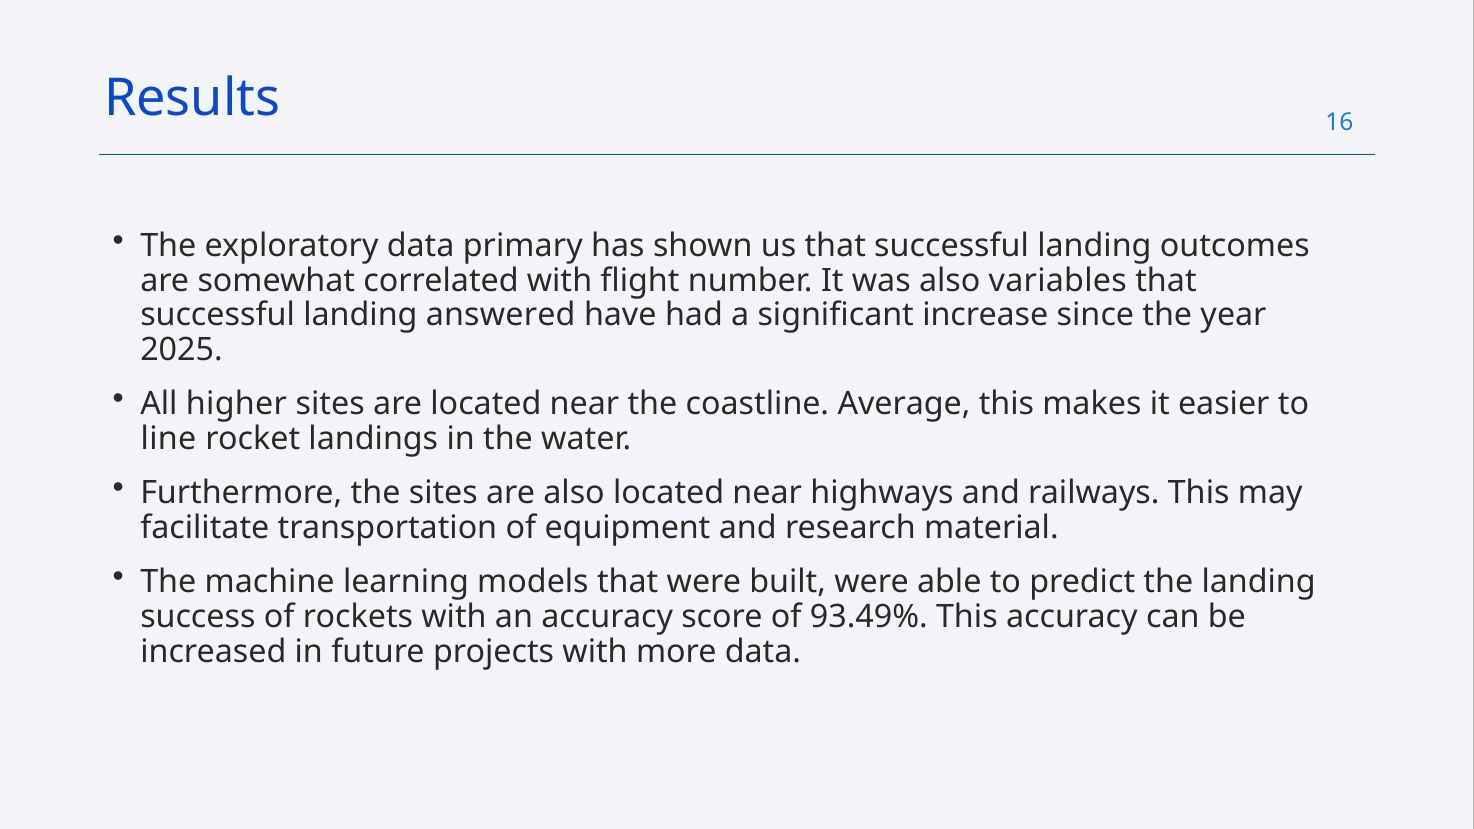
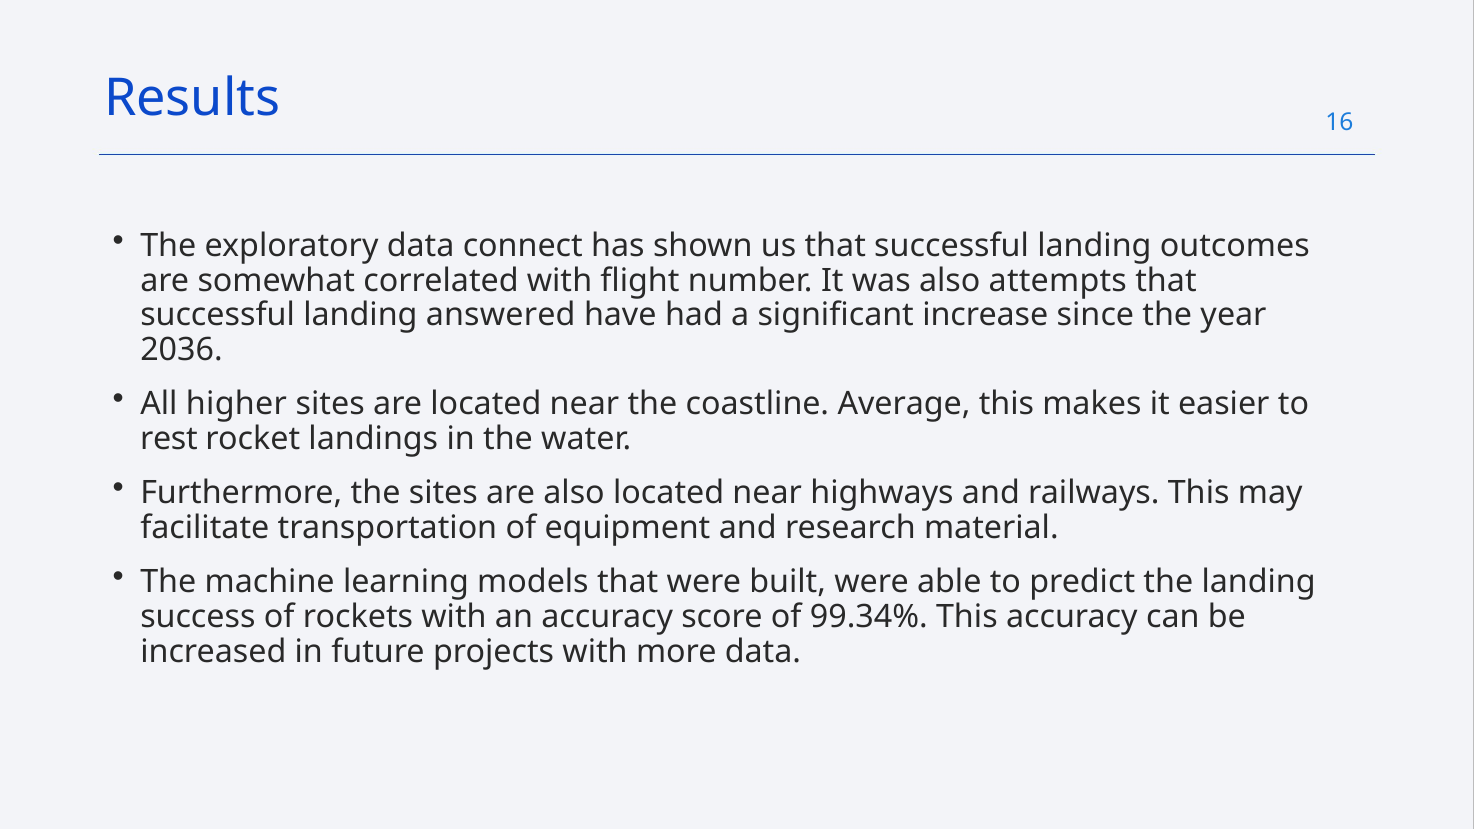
primary: primary -> connect
variables: variables -> attempts
2025: 2025 -> 2036
line: line -> rest
93.49%: 93.49% -> 99.34%
